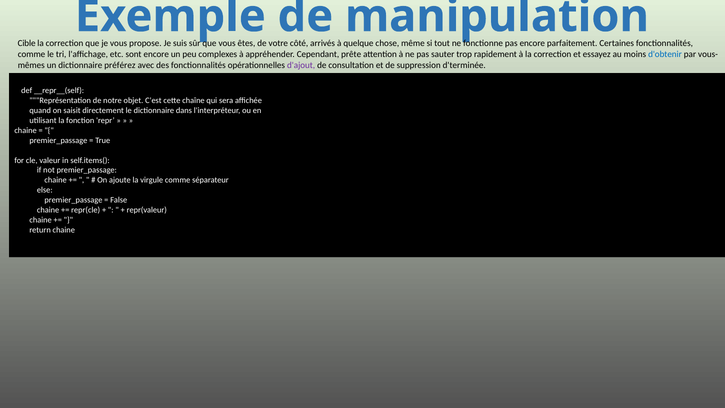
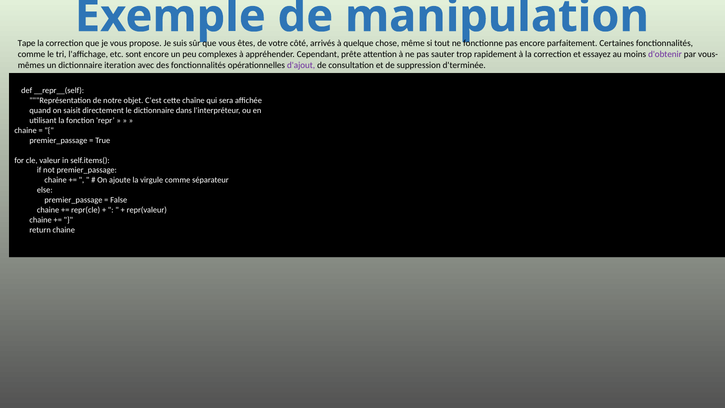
Cible: Cible -> Tape
d'obtenir colour: blue -> purple
préférez: préférez -> iteration
